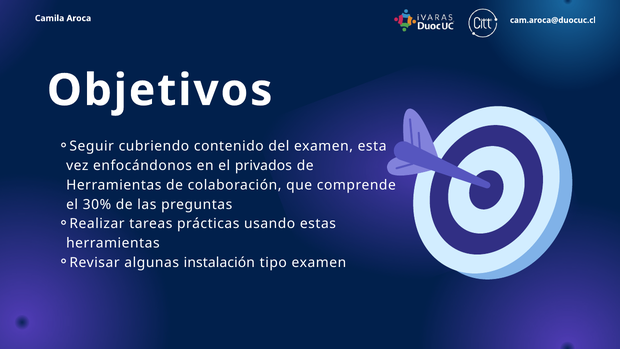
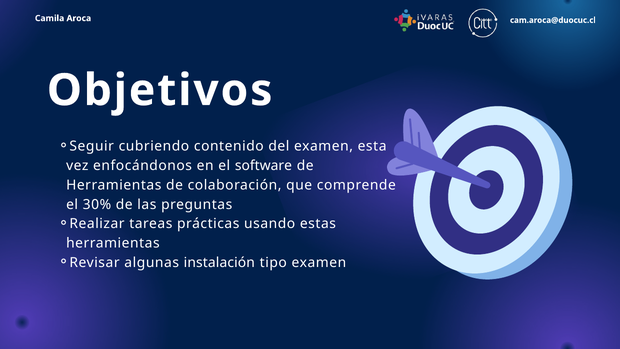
privados: privados -> software
